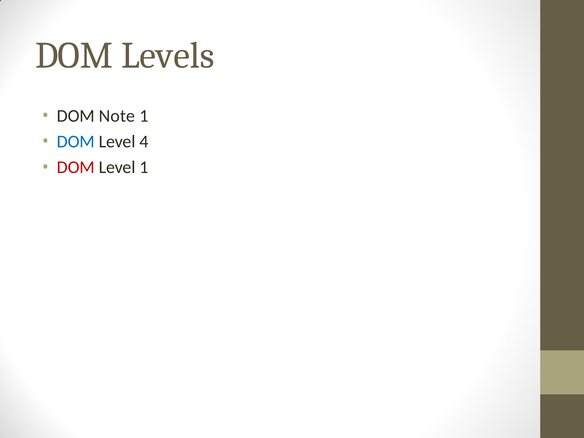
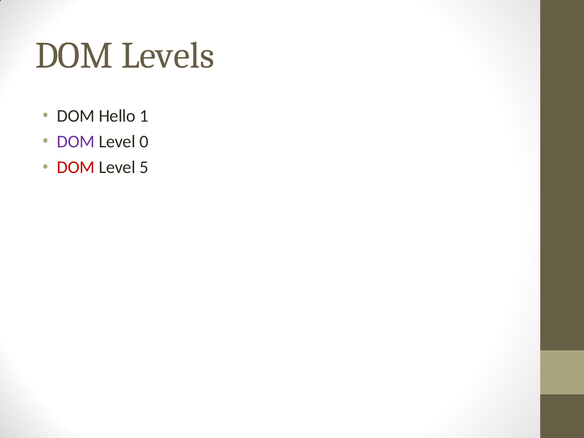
Note: Note -> Hello
DOM at (76, 142) colour: blue -> purple
4: 4 -> 0
Level 1: 1 -> 5
